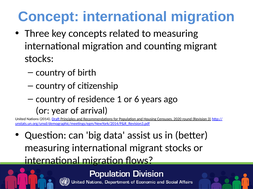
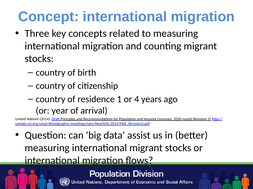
6: 6 -> 4
